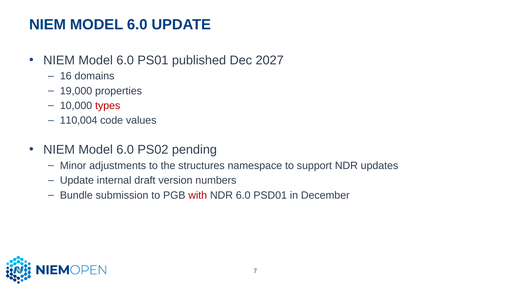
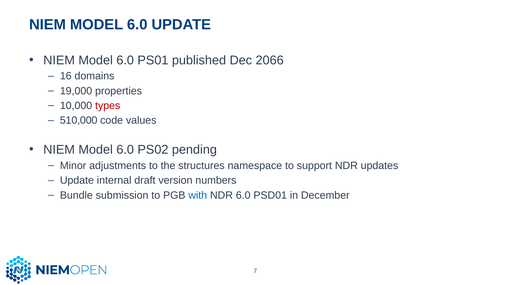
2027: 2027 -> 2066
110,004: 110,004 -> 510,000
with colour: red -> blue
